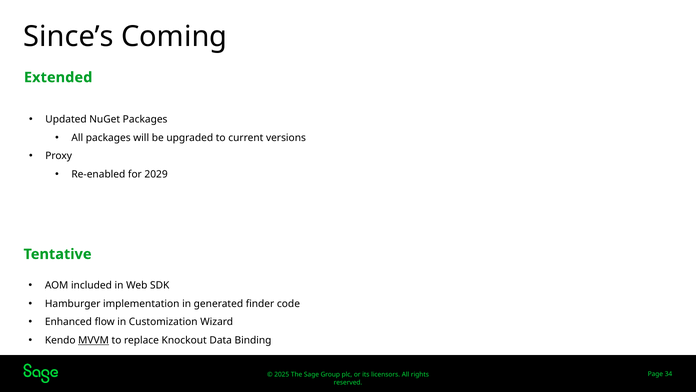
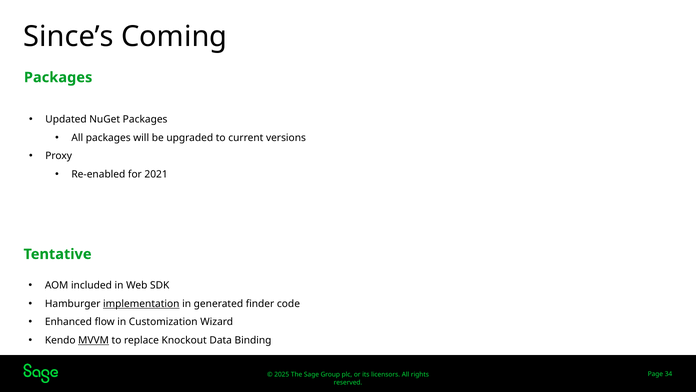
Extended at (58, 77): Extended -> Packages
2029: 2029 -> 2021
implementation underline: none -> present
